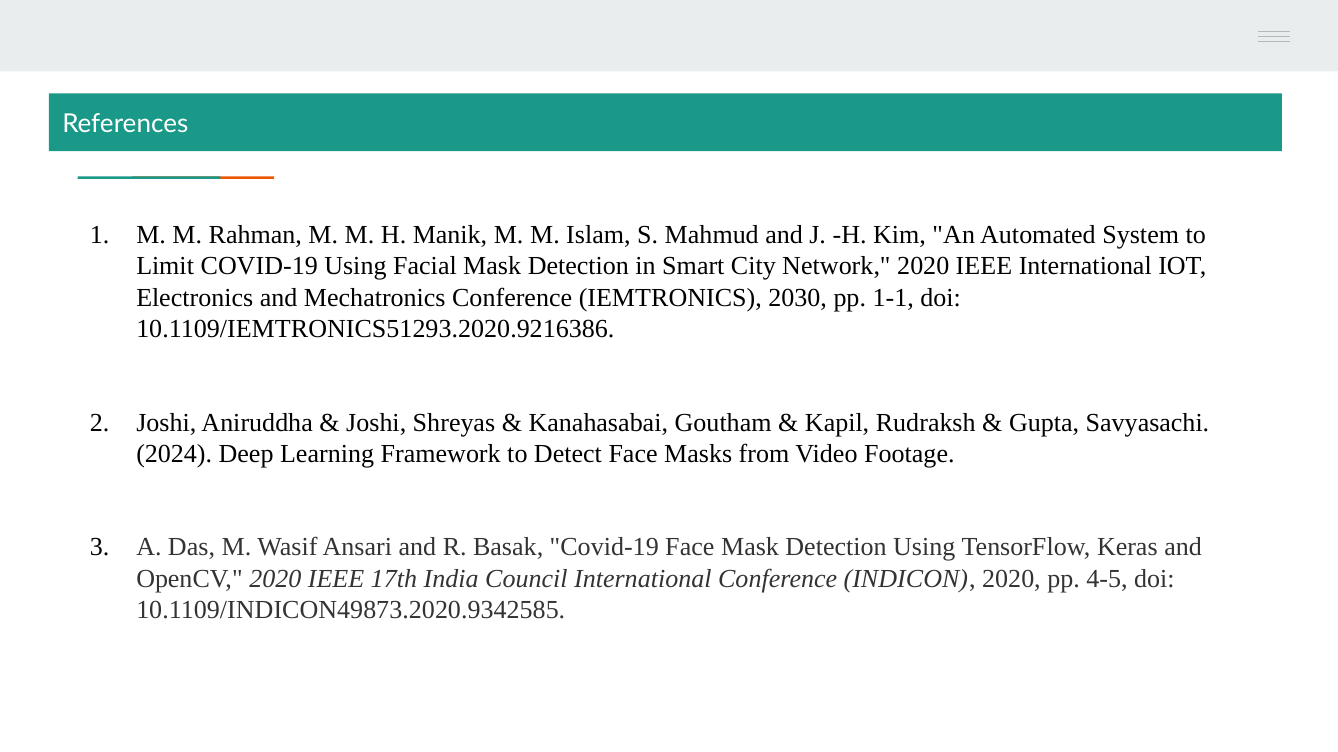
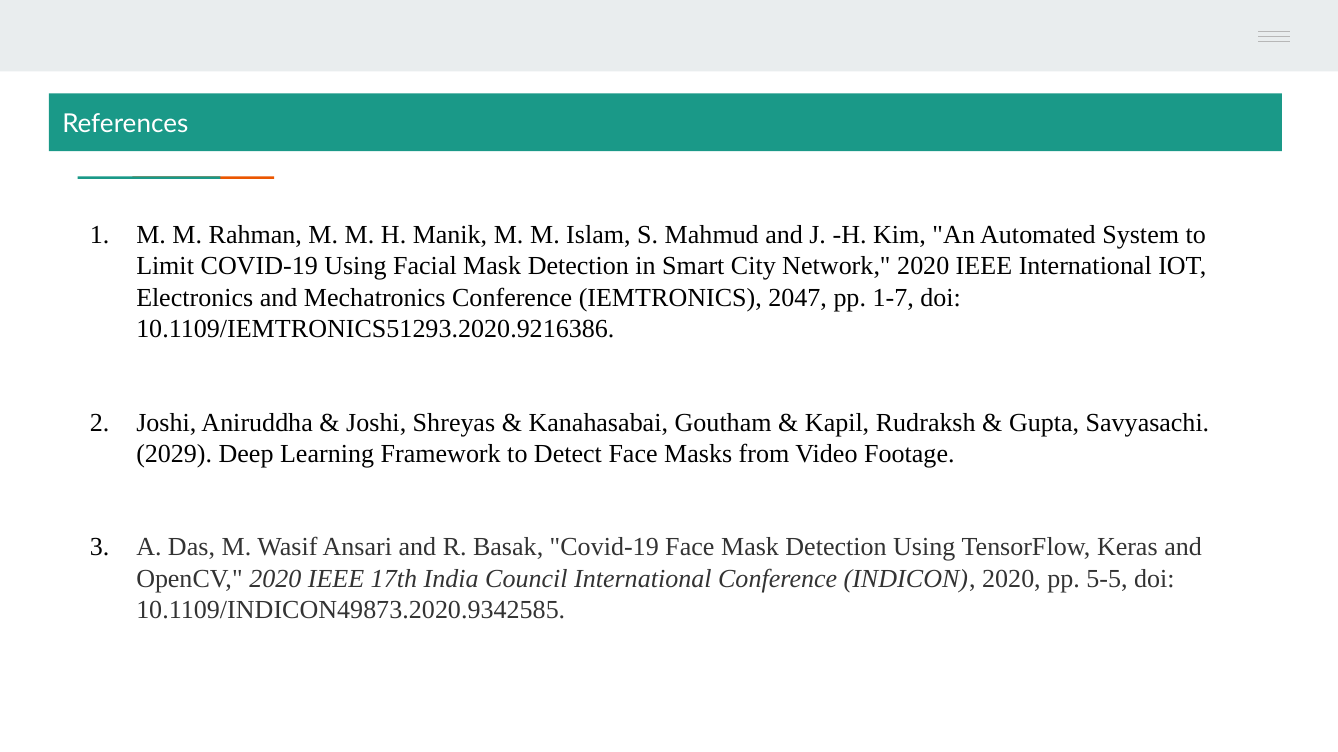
2030: 2030 -> 2047
1-1: 1-1 -> 1-7
2024: 2024 -> 2029
4-5: 4-5 -> 5-5
